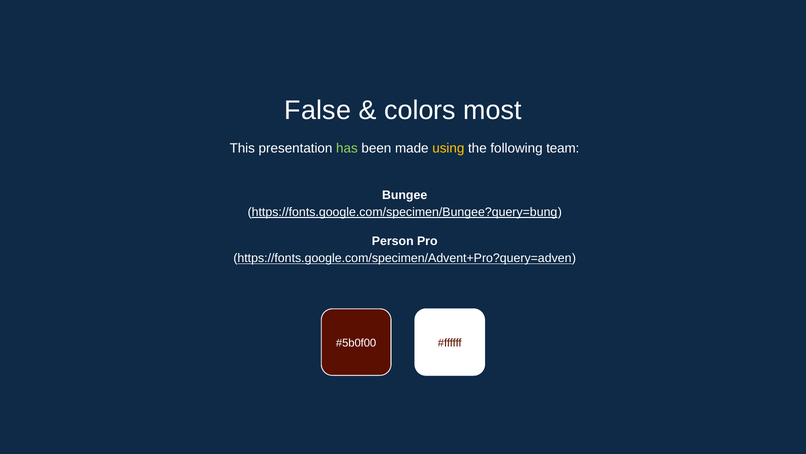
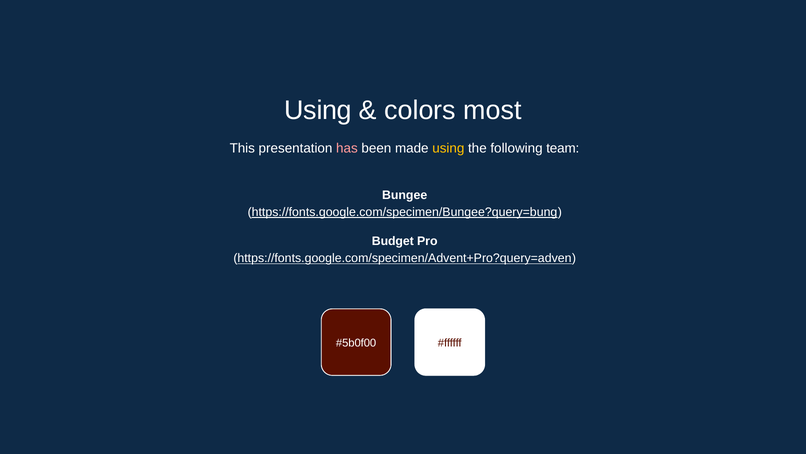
False at (318, 110): False -> Using
has colour: light green -> pink
Person: Person -> Budget
